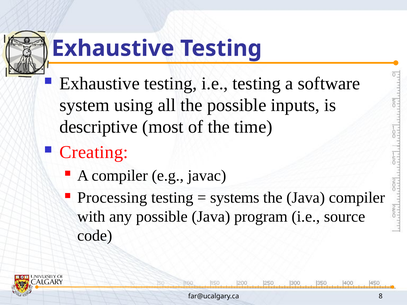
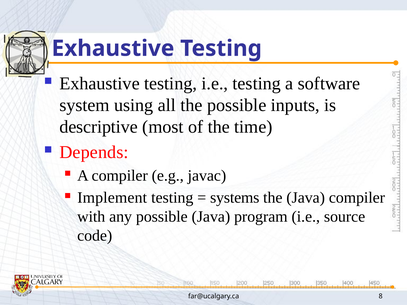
Creating: Creating -> Depends
Processing: Processing -> Implement
